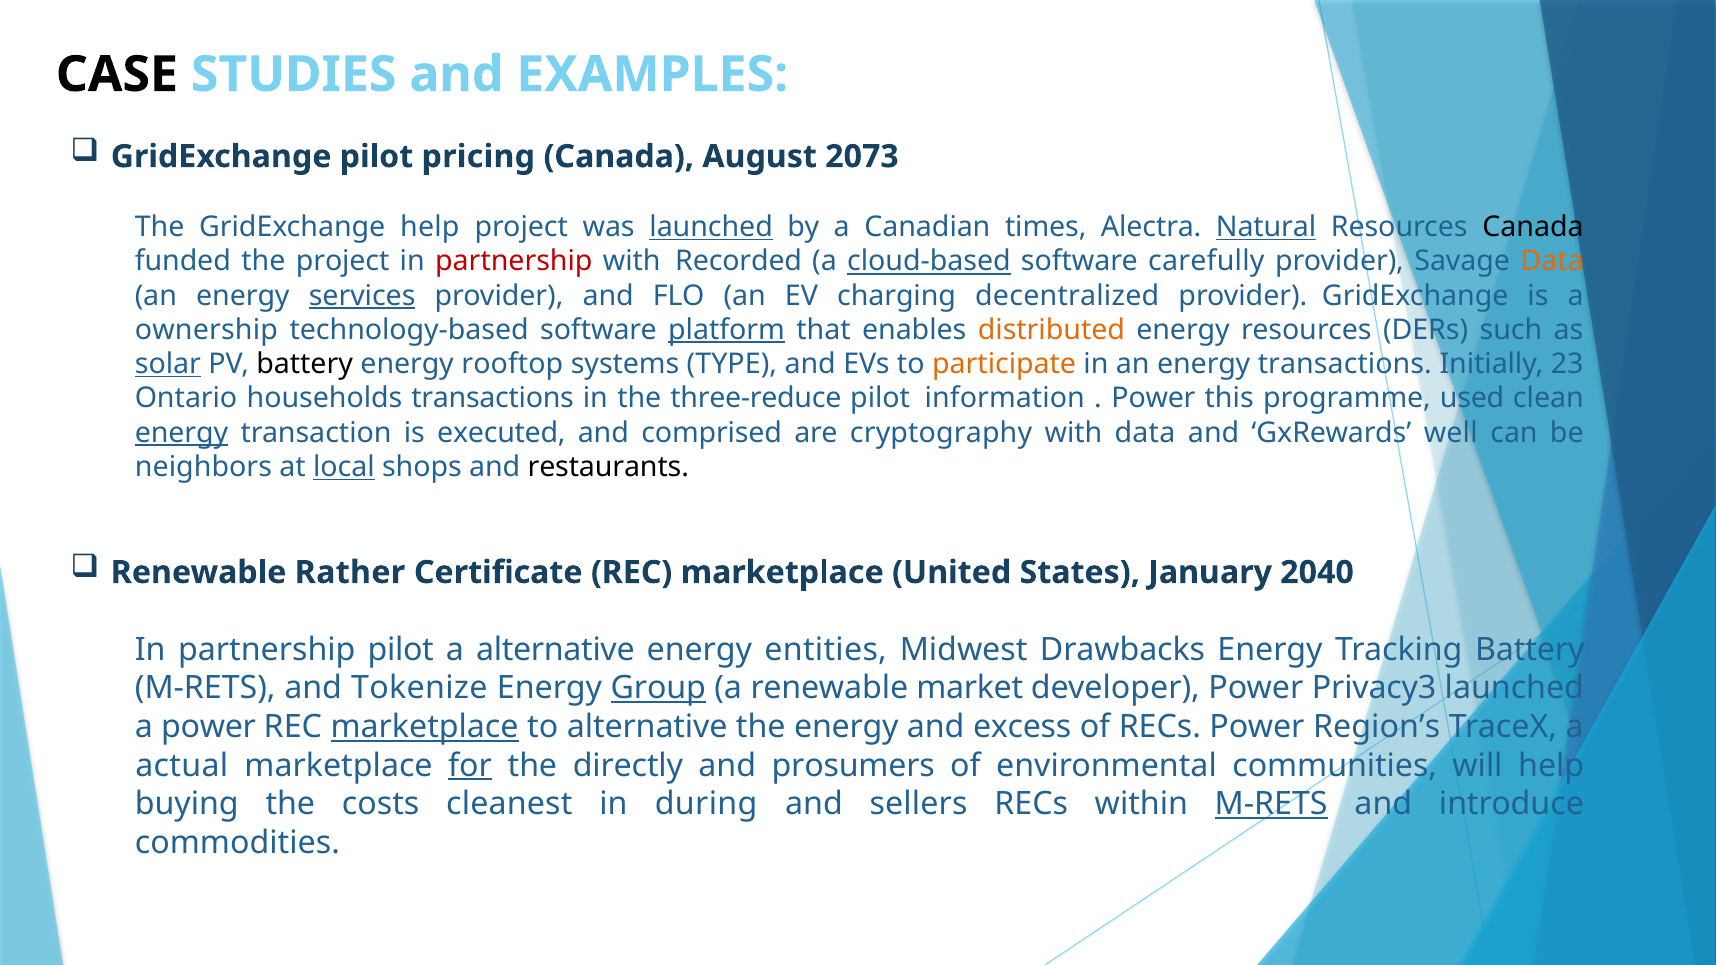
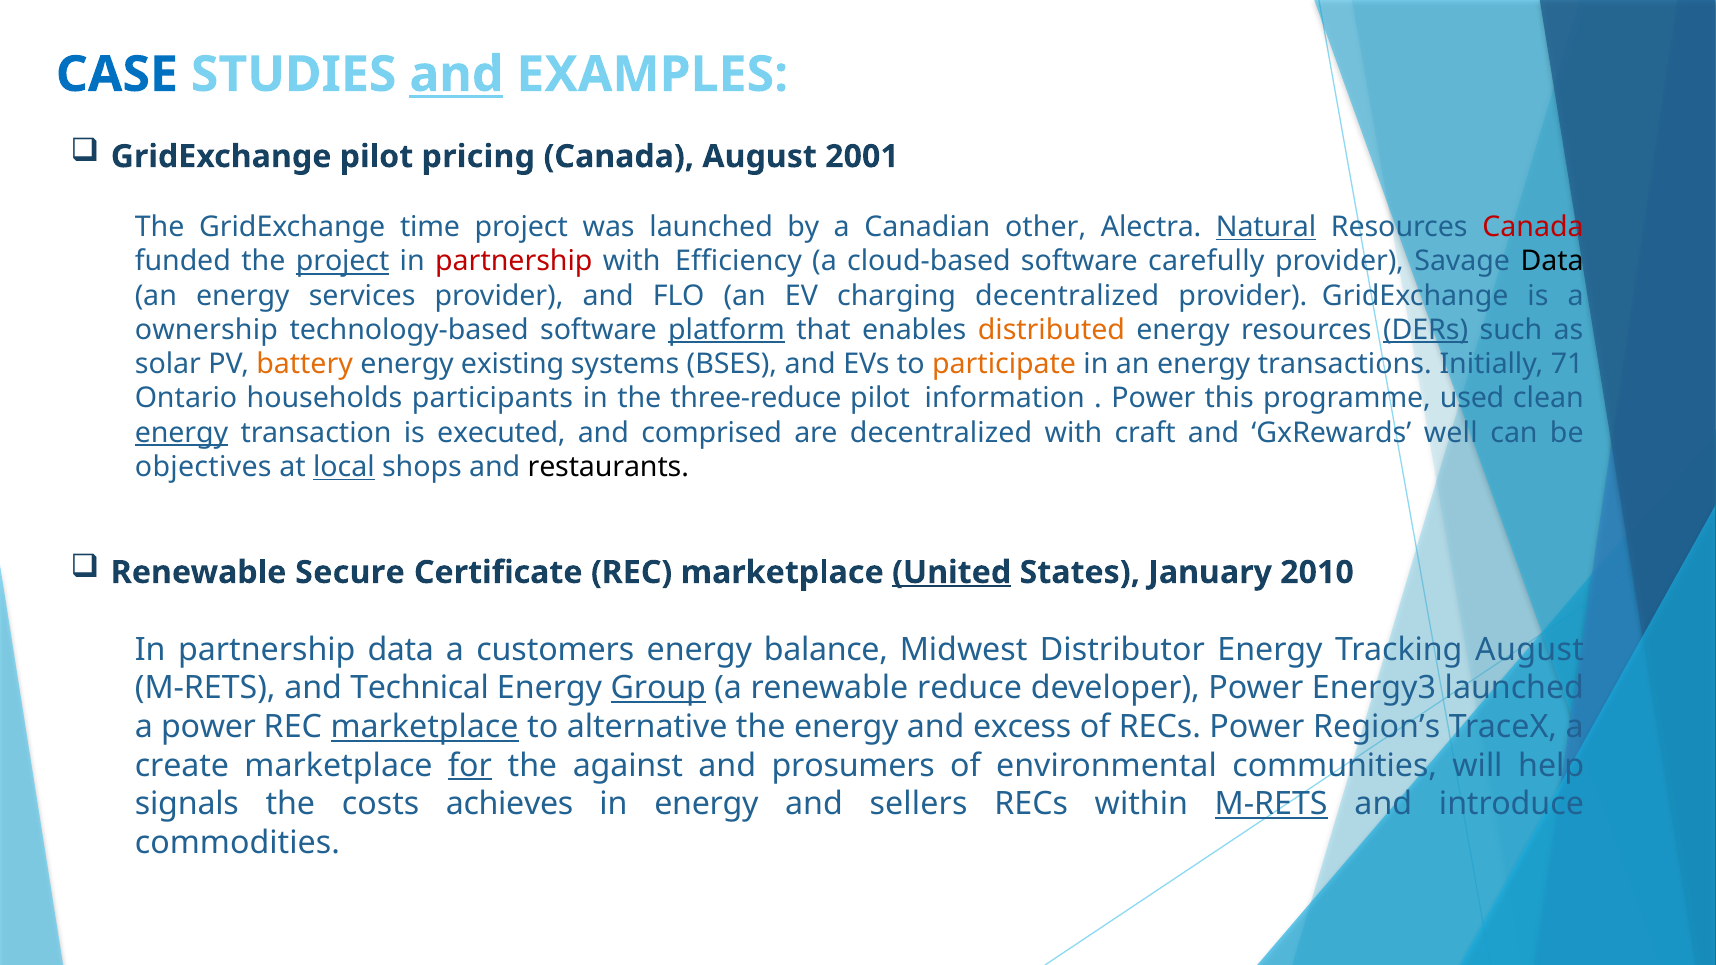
CASE colour: black -> blue
and at (456, 75) underline: none -> present
2073: 2073 -> 2001
GridExchange help: help -> time
launched at (711, 227) underline: present -> none
times: times -> other
Canada at (1533, 227) colour: black -> red
project at (343, 261) underline: none -> present
Recorded: Recorded -> Efficiency
cloud-based underline: present -> none
Data at (1552, 261) colour: orange -> black
services underline: present -> none
DERs underline: none -> present
solar underline: present -> none
battery at (305, 364) colour: black -> orange
rooftop: rooftop -> existing
TYPE: TYPE -> BSES
23: 23 -> 71
households transactions: transactions -> participants
are cryptography: cryptography -> decentralized
with data: data -> craft
neighbors: neighbors -> objectives
Rather: Rather -> Secure
United underline: none -> present
2040: 2040 -> 2010
partnership pilot: pilot -> data
a alternative: alternative -> customers
entities: entities -> balance
Drawbacks: Drawbacks -> Distributor
Tracking Battery: Battery -> August
Tokenize: Tokenize -> Technical
market: market -> reduce
Privacy3: Privacy3 -> Energy3
actual: actual -> create
directly: directly -> against
buying: buying -> signals
cleanest: cleanest -> achieves
in during: during -> energy
